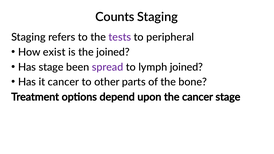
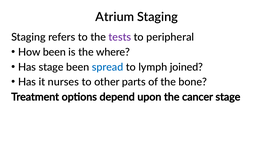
Counts: Counts -> Atrium
How exist: exist -> been
the joined: joined -> where
spread colour: purple -> blue
it cancer: cancer -> nurses
